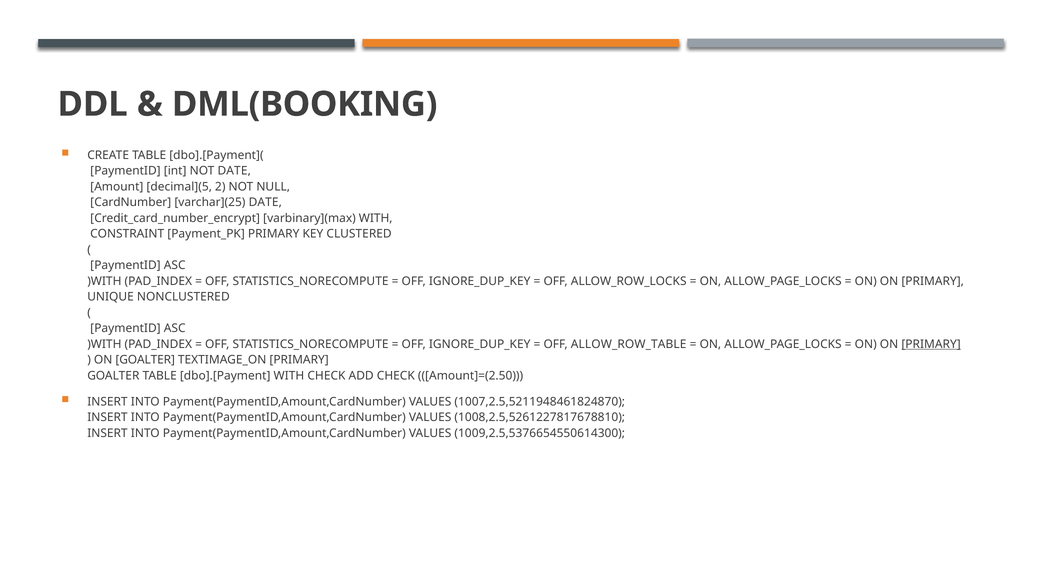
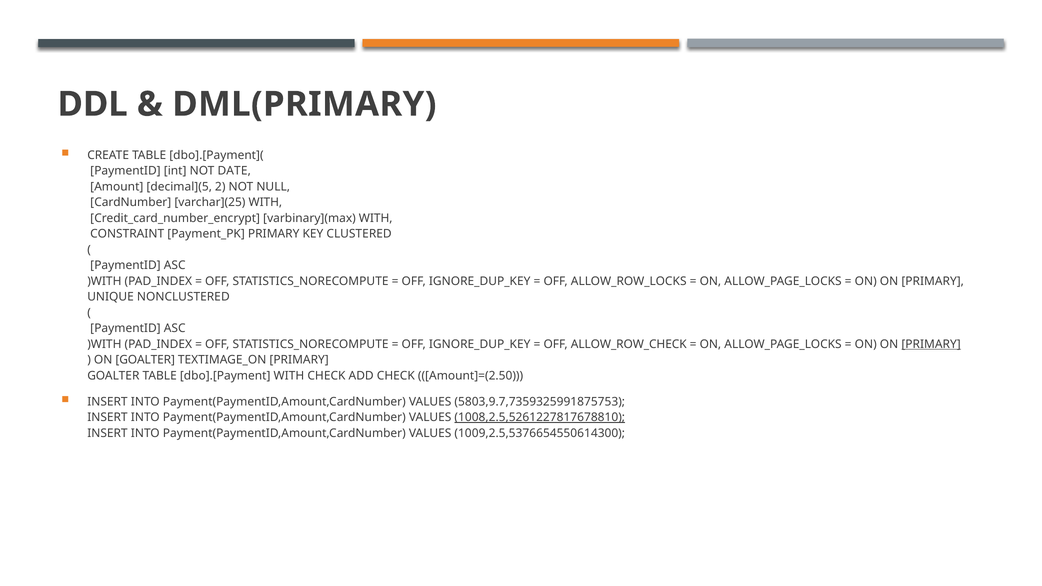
DML(BOOKING: DML(BOOKING -> DML(PRIMARY
varchar](25 DATE: DATE -> WITH
ALLOW_ROW_TABLE: ALLOW_ROW_TABLE -> ALLOW_ROW_CHECK
1007,2.5,5211948461824870: 1007,2.5,5211948461824870 -> 5803,9.7,7359325991875753
1008,2.5,5261227817678810 underline: none -> present
